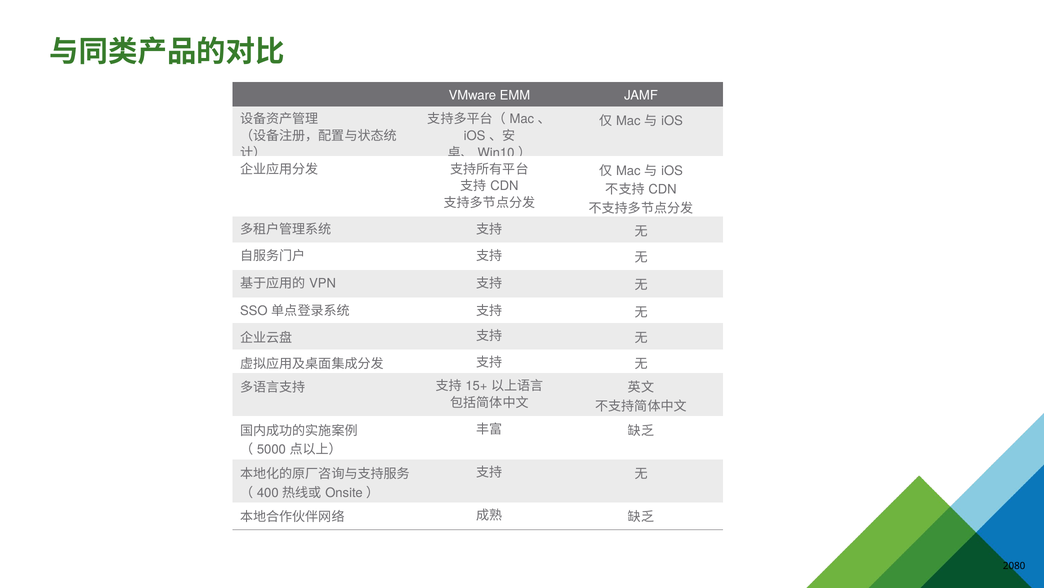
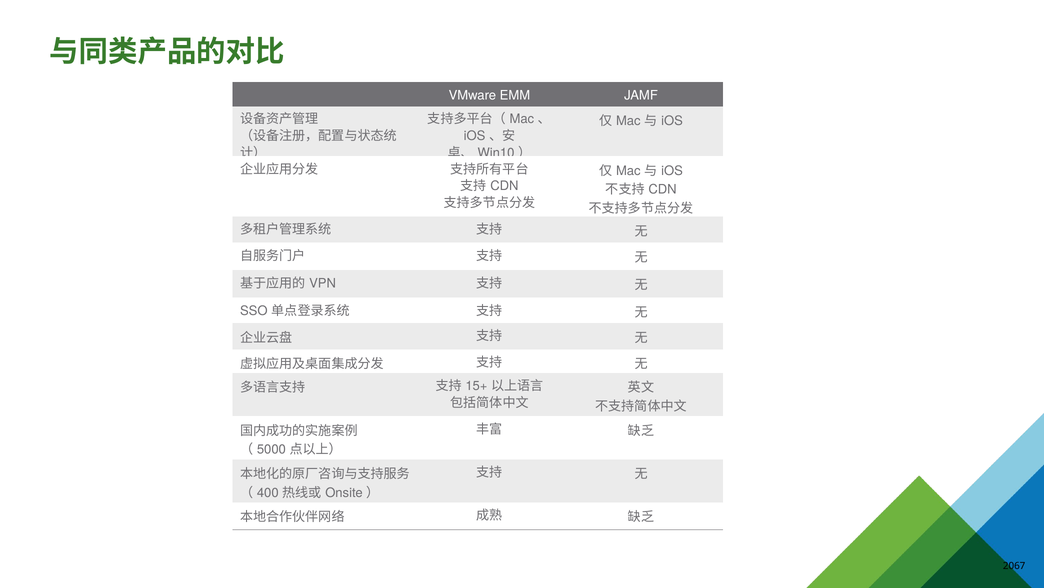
2080: 2080 -> 2067
